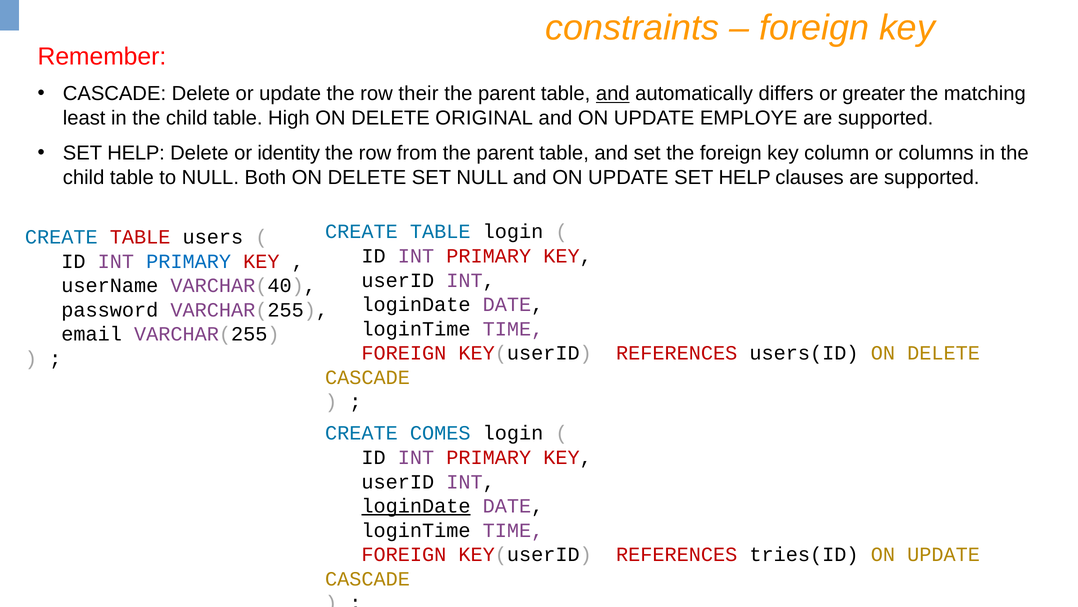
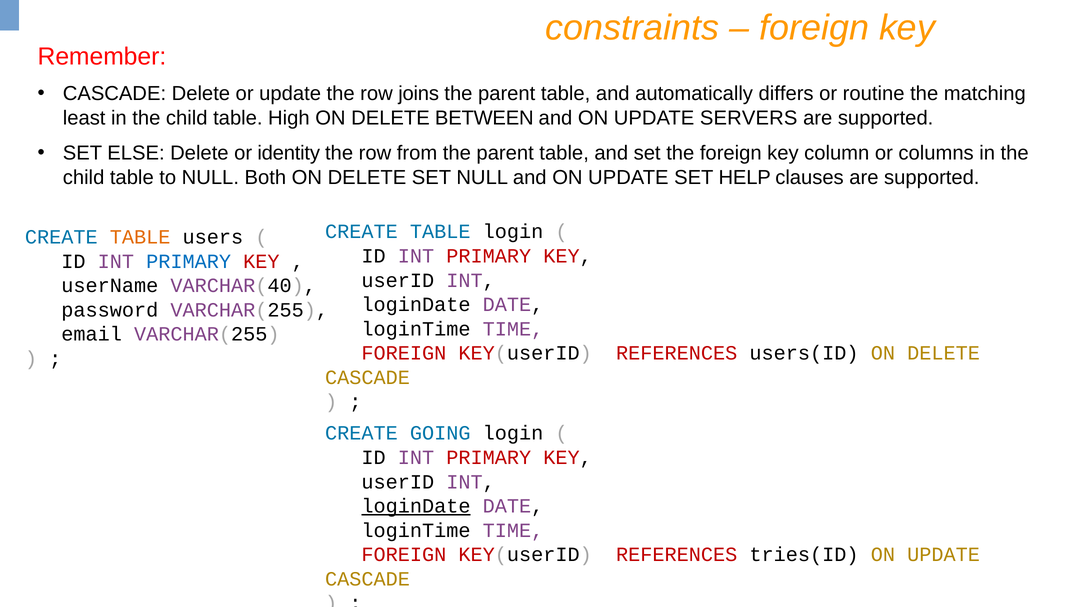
their: their -> joins
and at (613, 94) underline: present -> none
greater: greater -> routine
ORIGINAL: ORIGINAL -> BETWEEN
EMPLOYE: EMPLOYE -> SERVERS
HELP at (136, 153): HELP -> ELSE
TABLE at (140, 237) colour: red -> orange
COMES: COMES -> GOING
